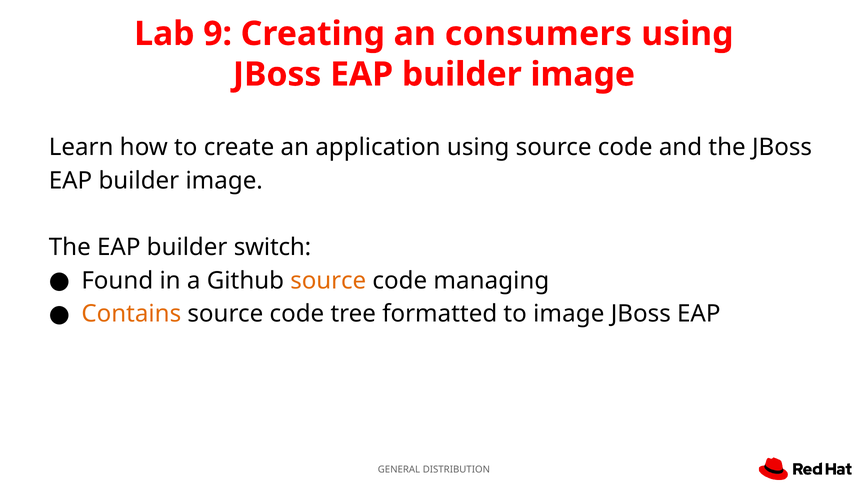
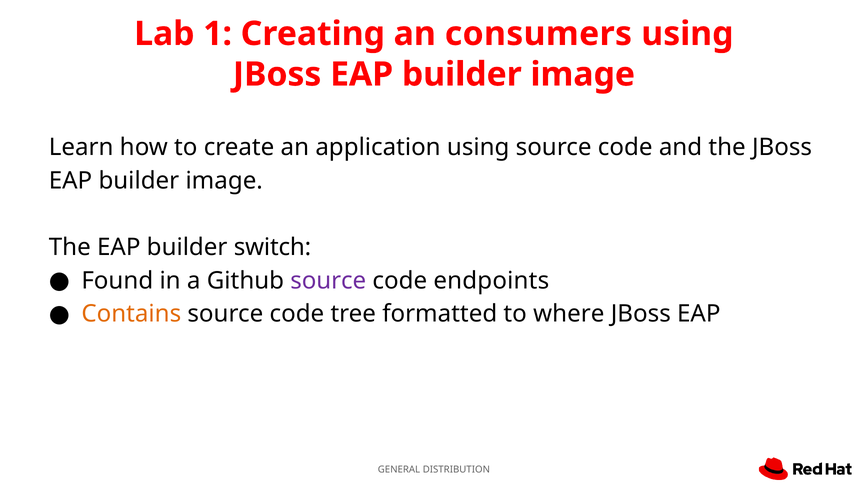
9: 9 -> 1
source at (328, 280) colour: orange -> purple
managing: managing -> endpoints
to image: image -> where
